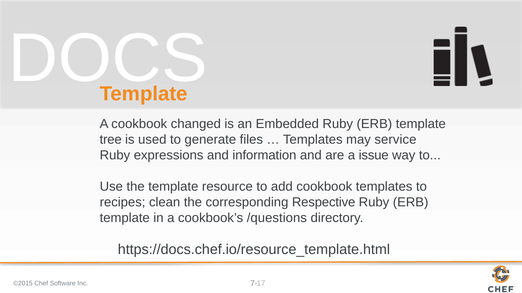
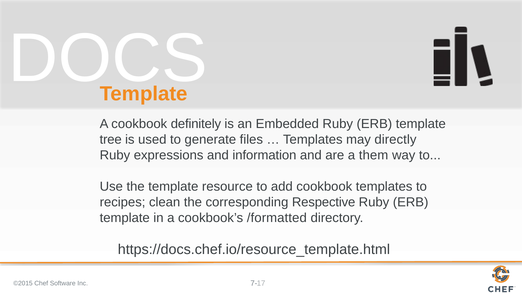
changed: changed -> definitely
service: service -> directly
issue: issue -> them
/questions: /questions -> /formatted
